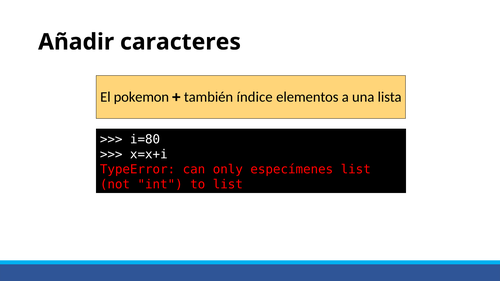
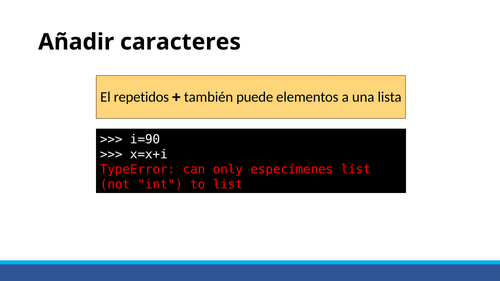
pokemon: pokemon -> repetidos
índice: índice -> puede
i=80: i=80 -> i=90
